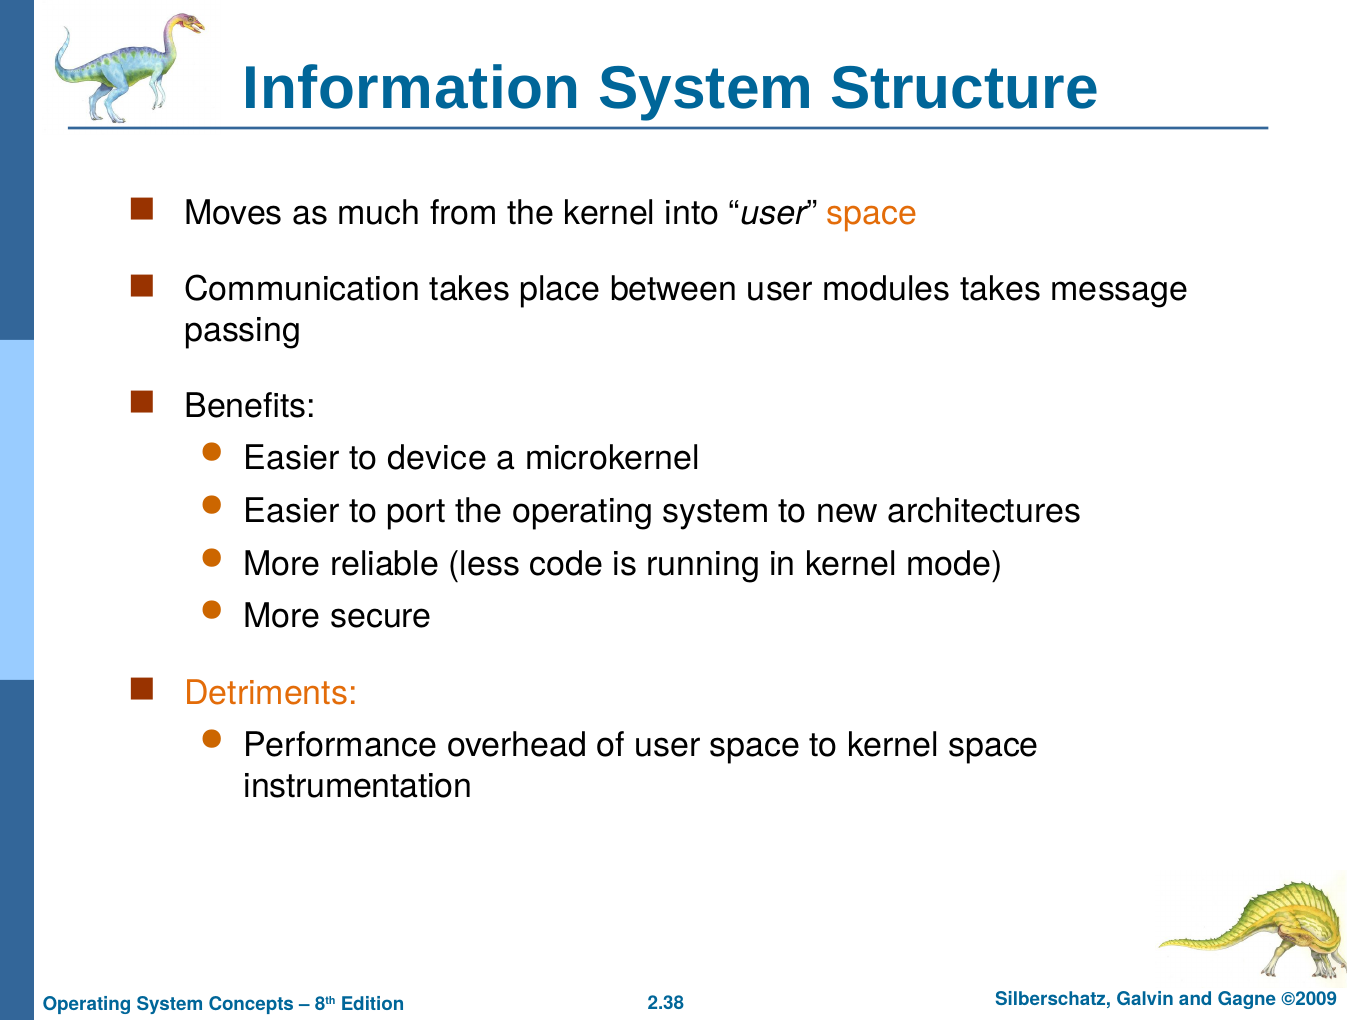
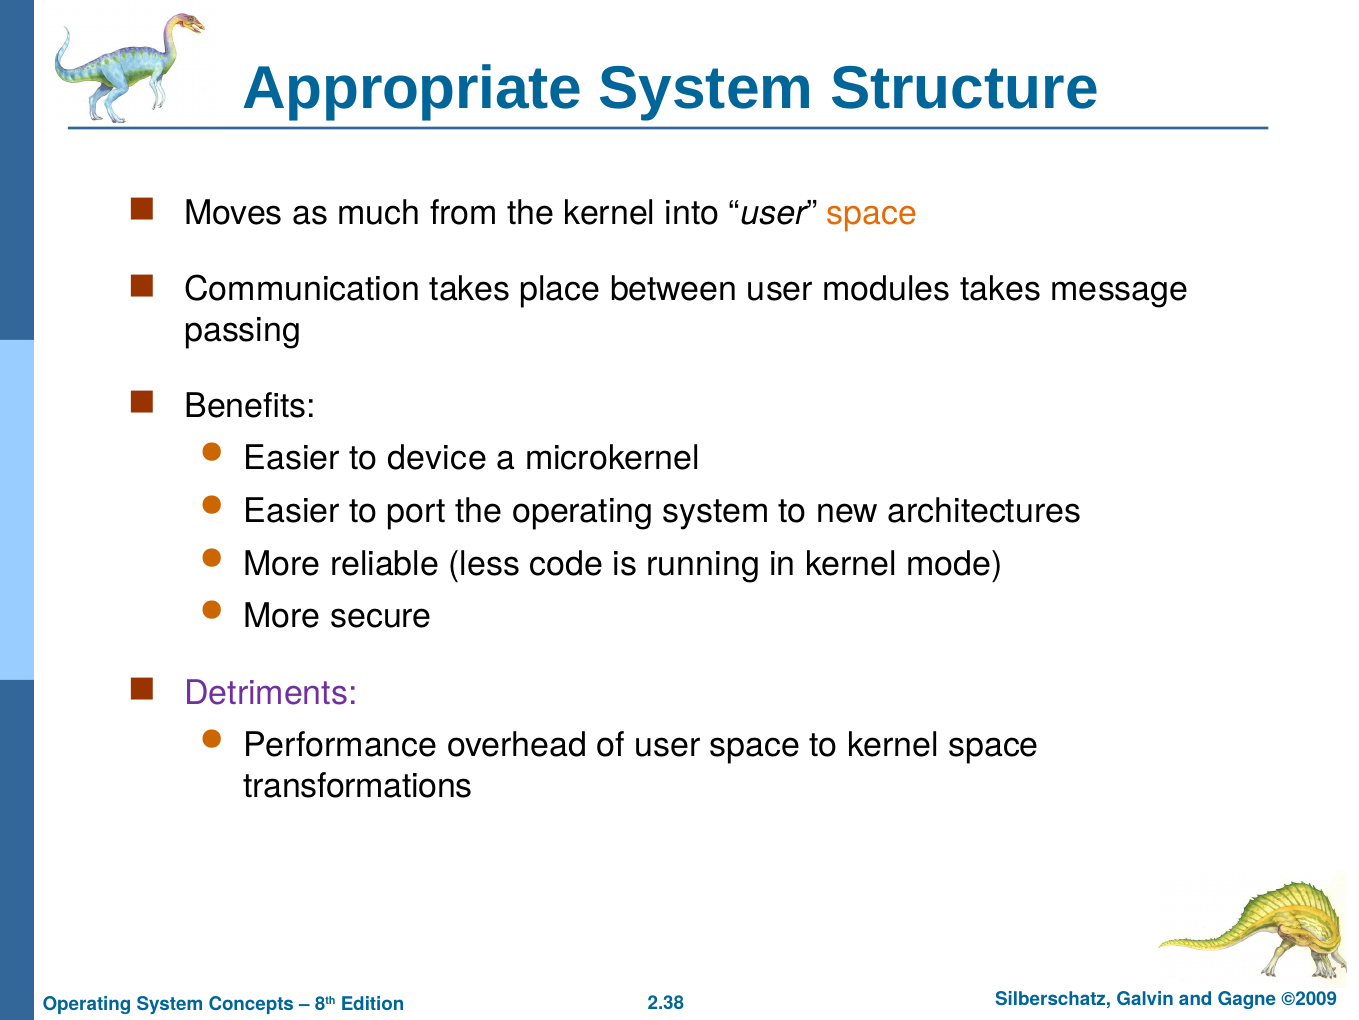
Information: Information -> Appropriate
Detriments colour: orange -> purple
instrumentation: instrumentation -> transformations
